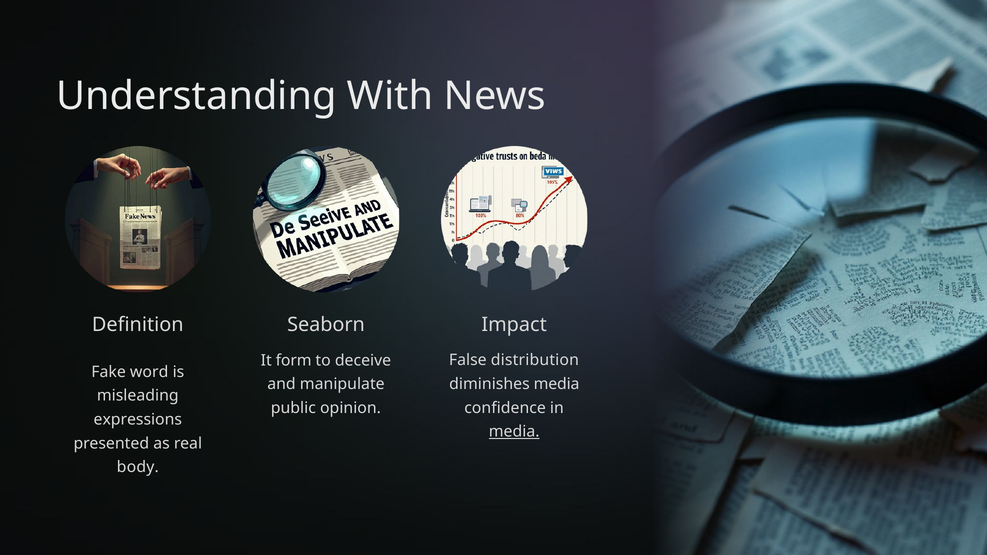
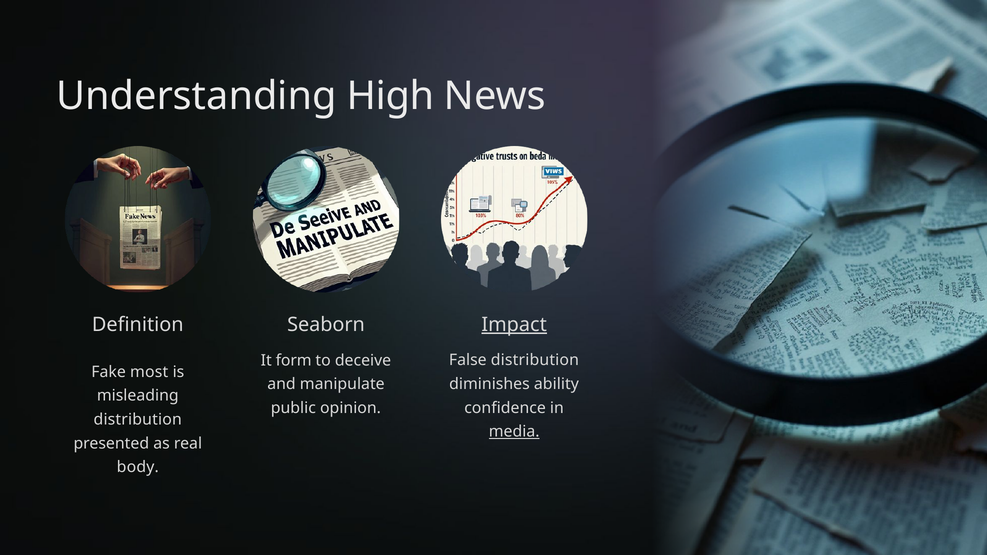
With: With -> High
Impact underline: none -> present
word: word -> most
diminishes media: media -> ability
expressions at (138, 420): expressions -> distribution
